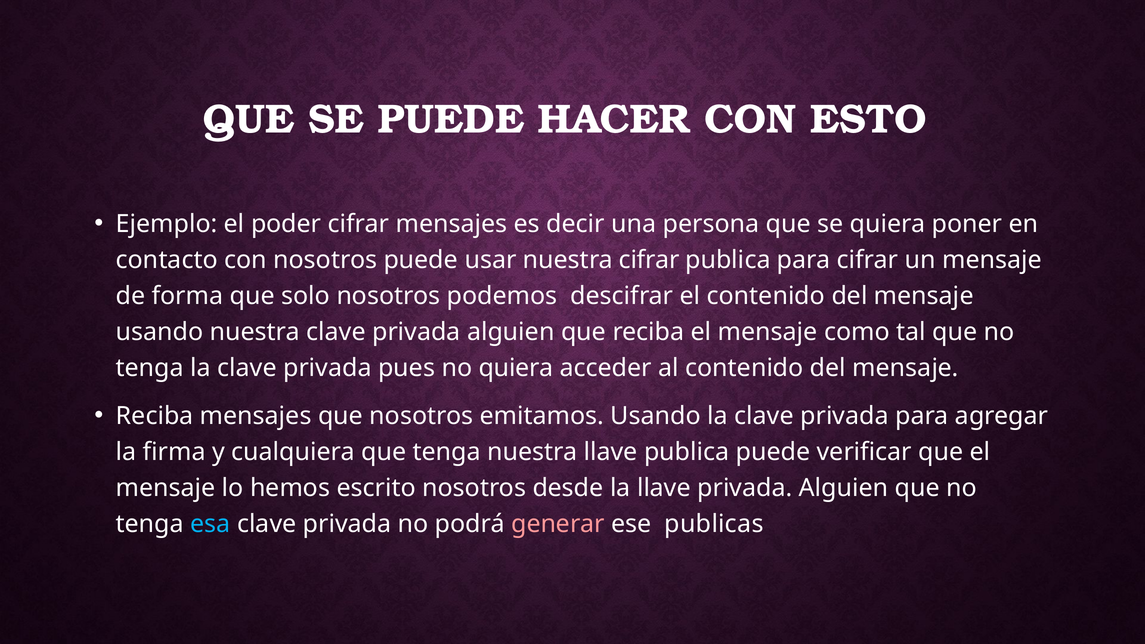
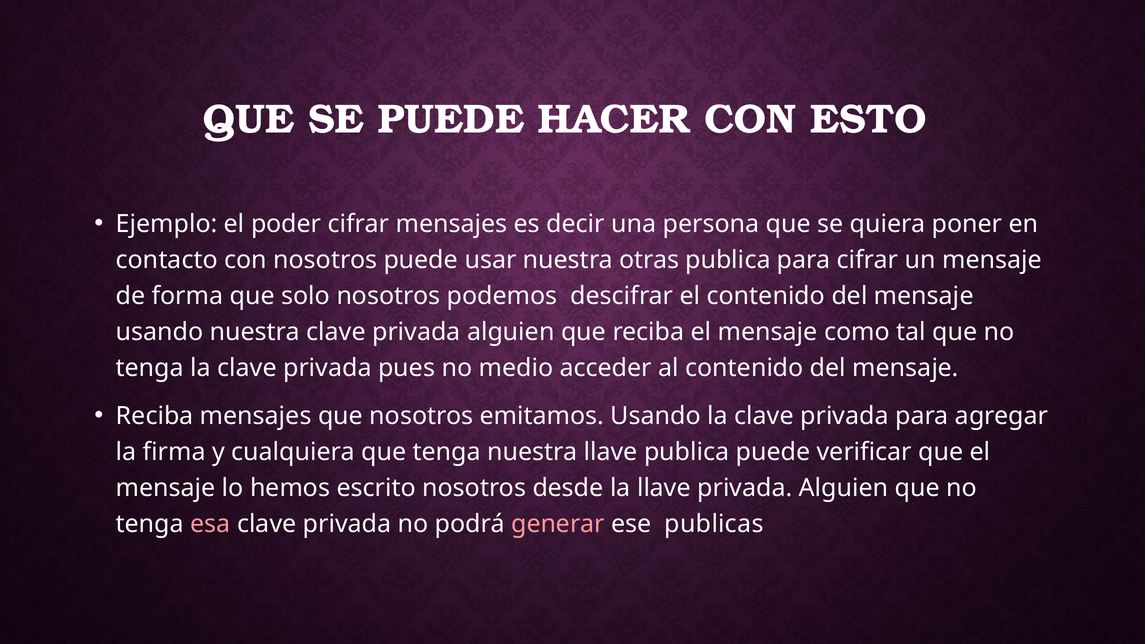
nuestra cifrar: cifrar -> otras
no quiera: quiera -> medio
esa colour: light blue -> pink
